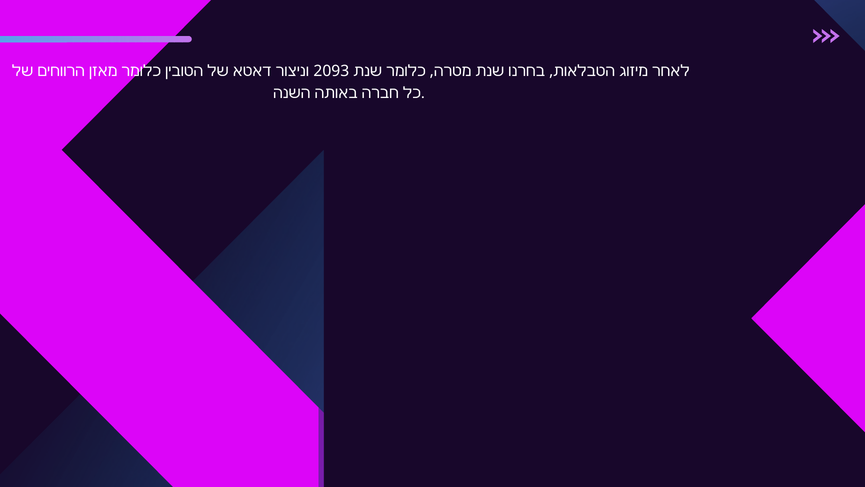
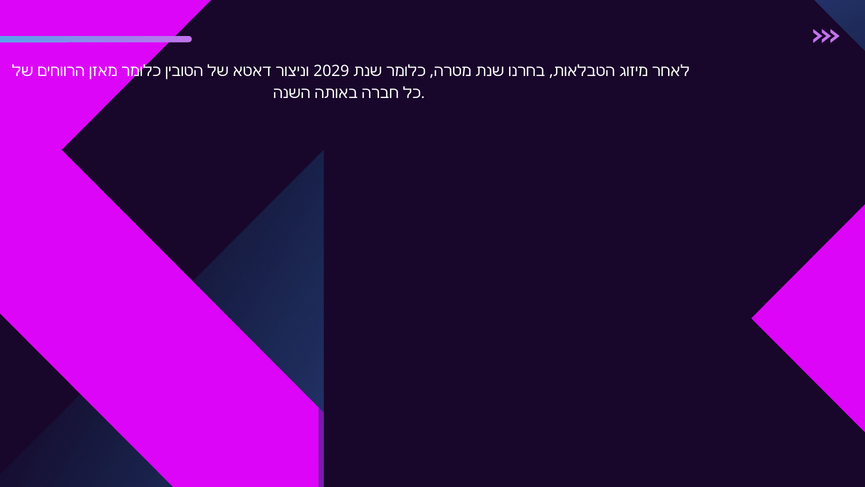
2093: 2093 -> 2029
